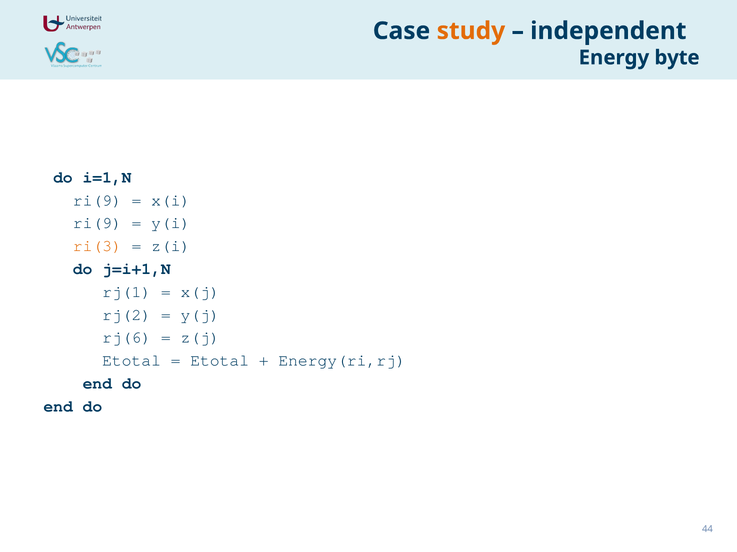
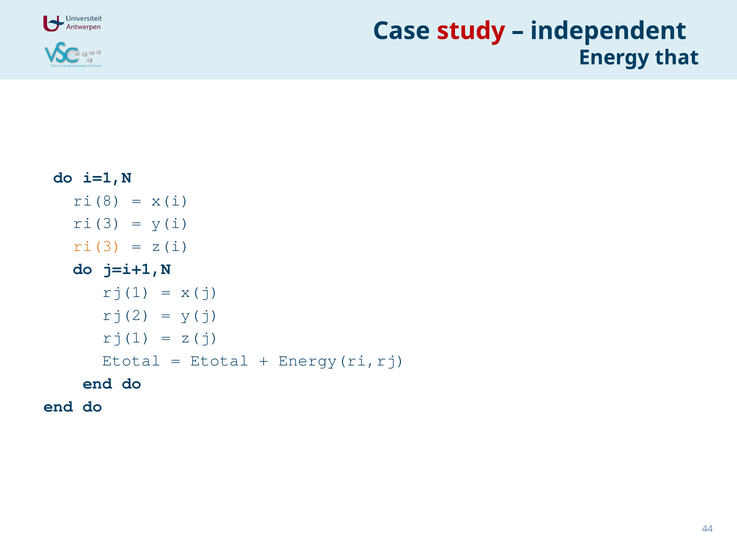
study colour: orange -> red
byte: byte -> that
ri(9 at (97, 200): ri(9 -> ri(8
ri(9 at (97, 223): ri(9 -> ri(3
rj(6 at (127, 338): rj(6 -> rj(1
